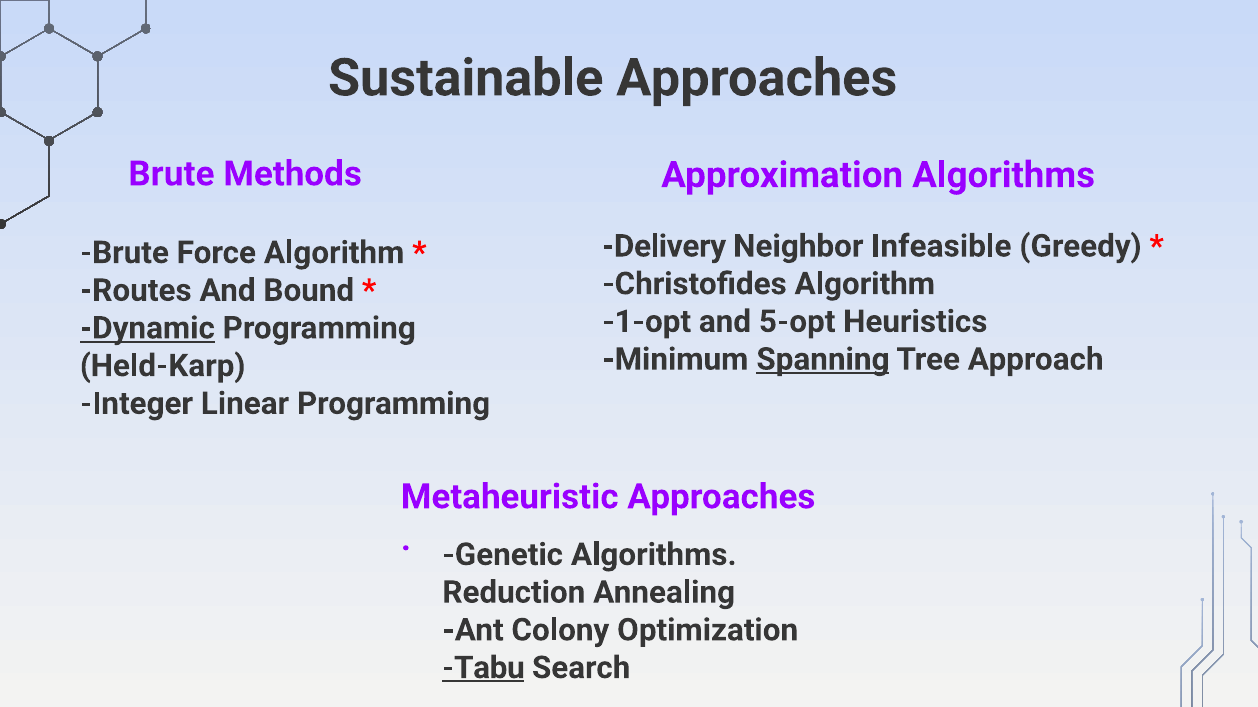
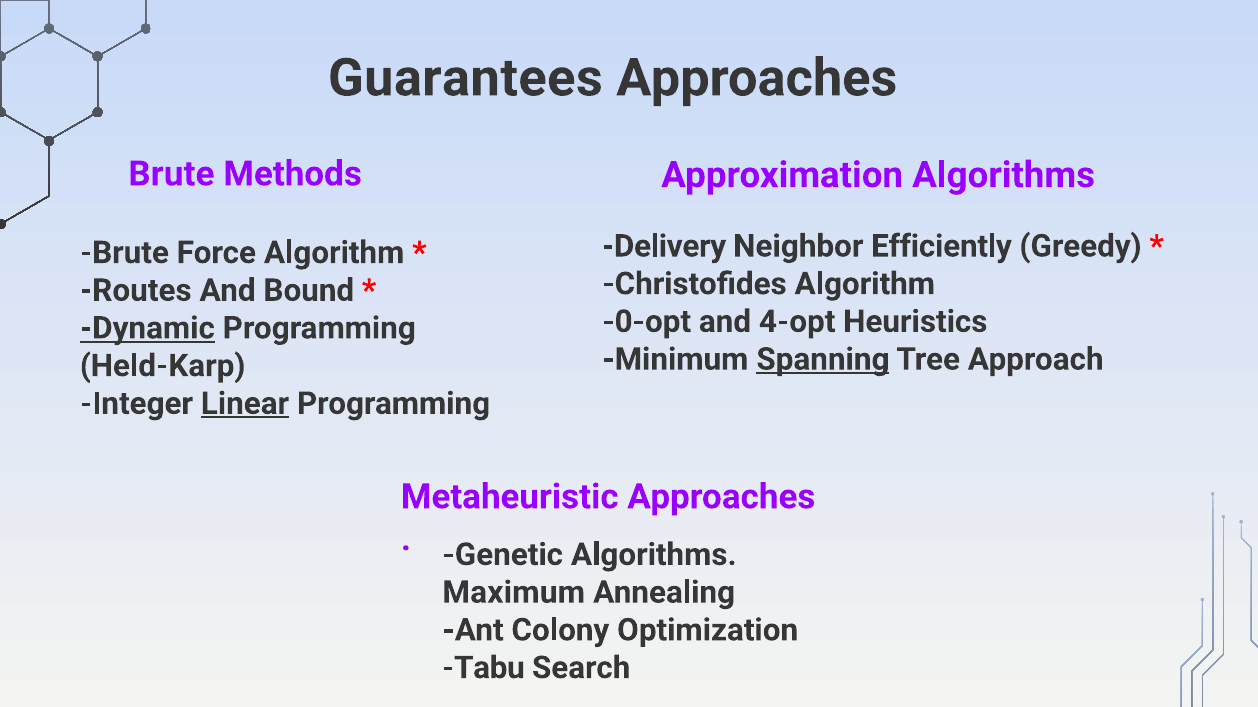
Sustainable: Sustainable -> Guarantees
Infeasible: Infeasible -> Efficiently
-1-opt: -1-opt -> -0-opt
5-opt: 5-opt -> 4-opt
Linear underline: none -> present
Reduction: Reduction -> Maximum
Tabu underline: present -> none
